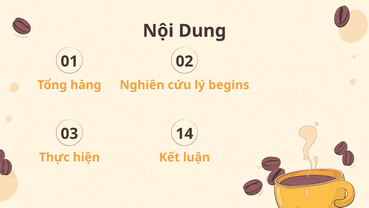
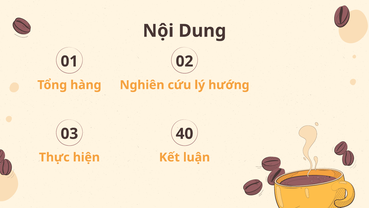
begins: begins -> hướng
14: 14 -> 40
